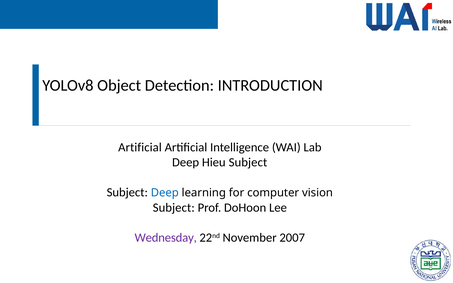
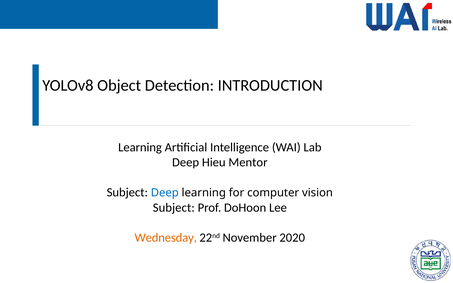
Artificial at (140, 147): Artificial -> Learning
Hieu Subject: Subject -> Mentor
Wednesday colour: purple -> orange
2007: 2007 -> 2020
